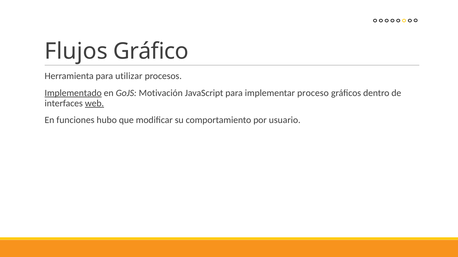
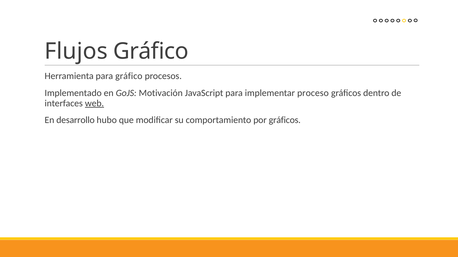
para utilizar: utilizar -> gráfico
Implementado underline: present -> none
funciones: funciones -> desarrollo
por usuario: usuario -> gráficos
